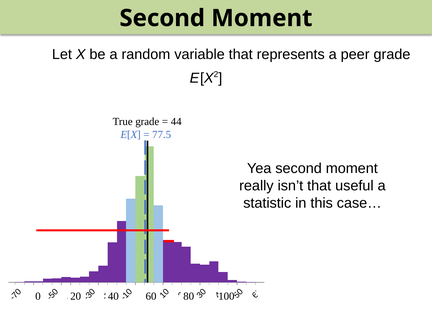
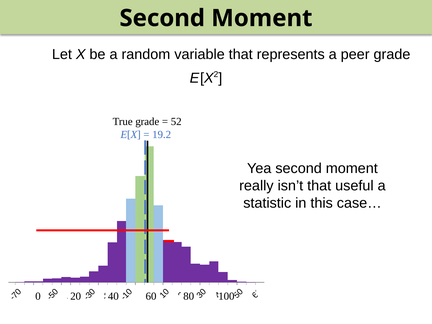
44: 44 -> 52
77.5: 77.5 -> 19.2
